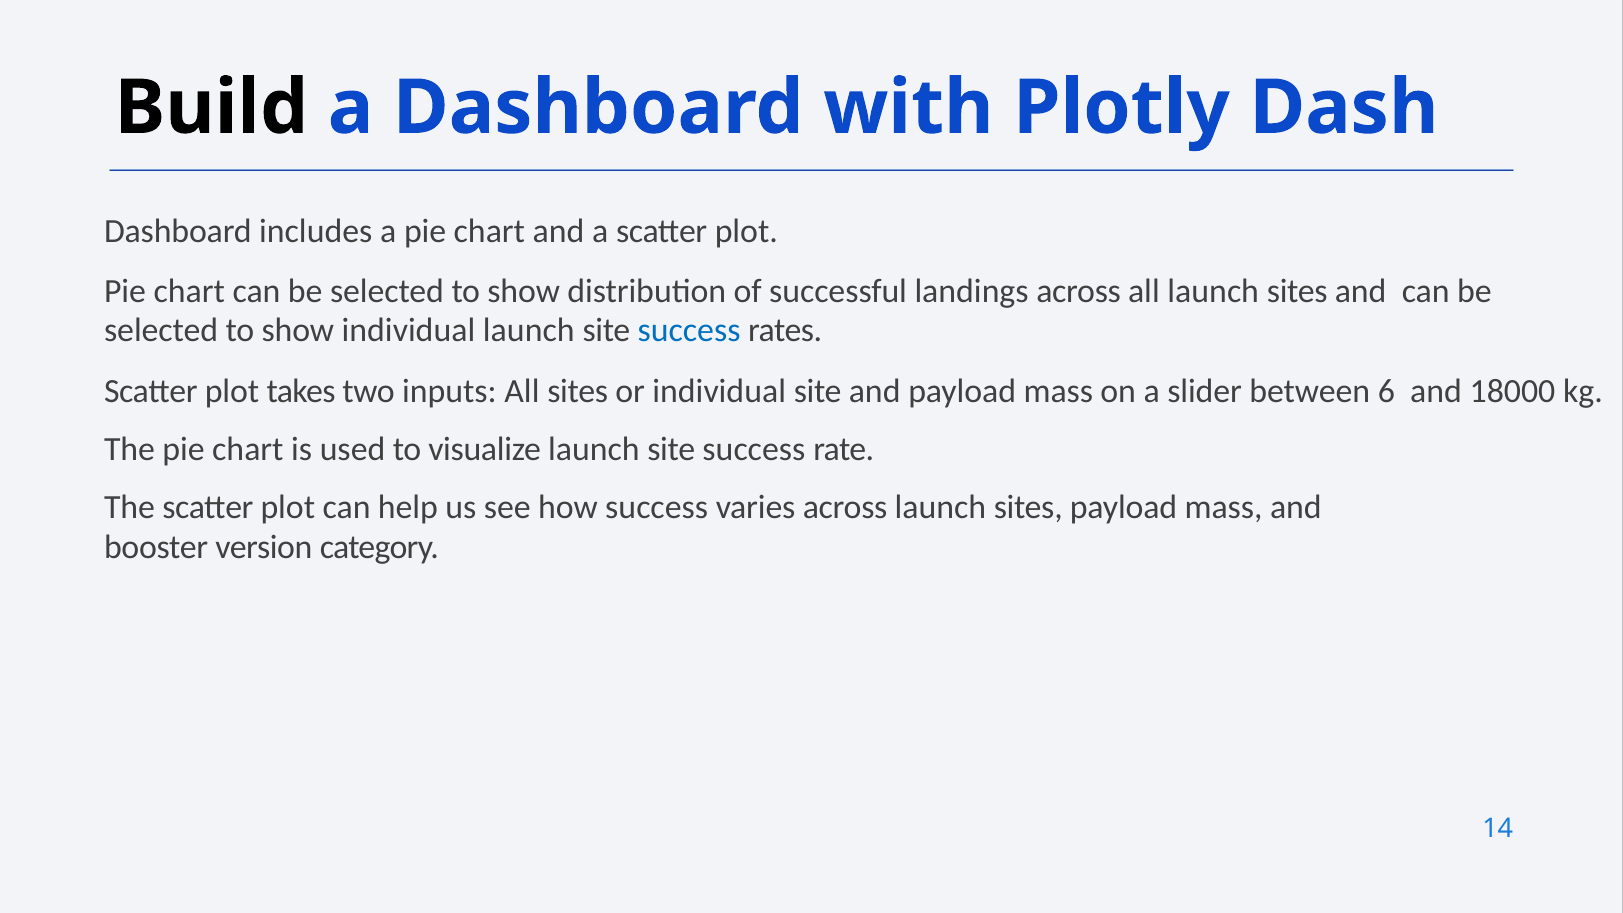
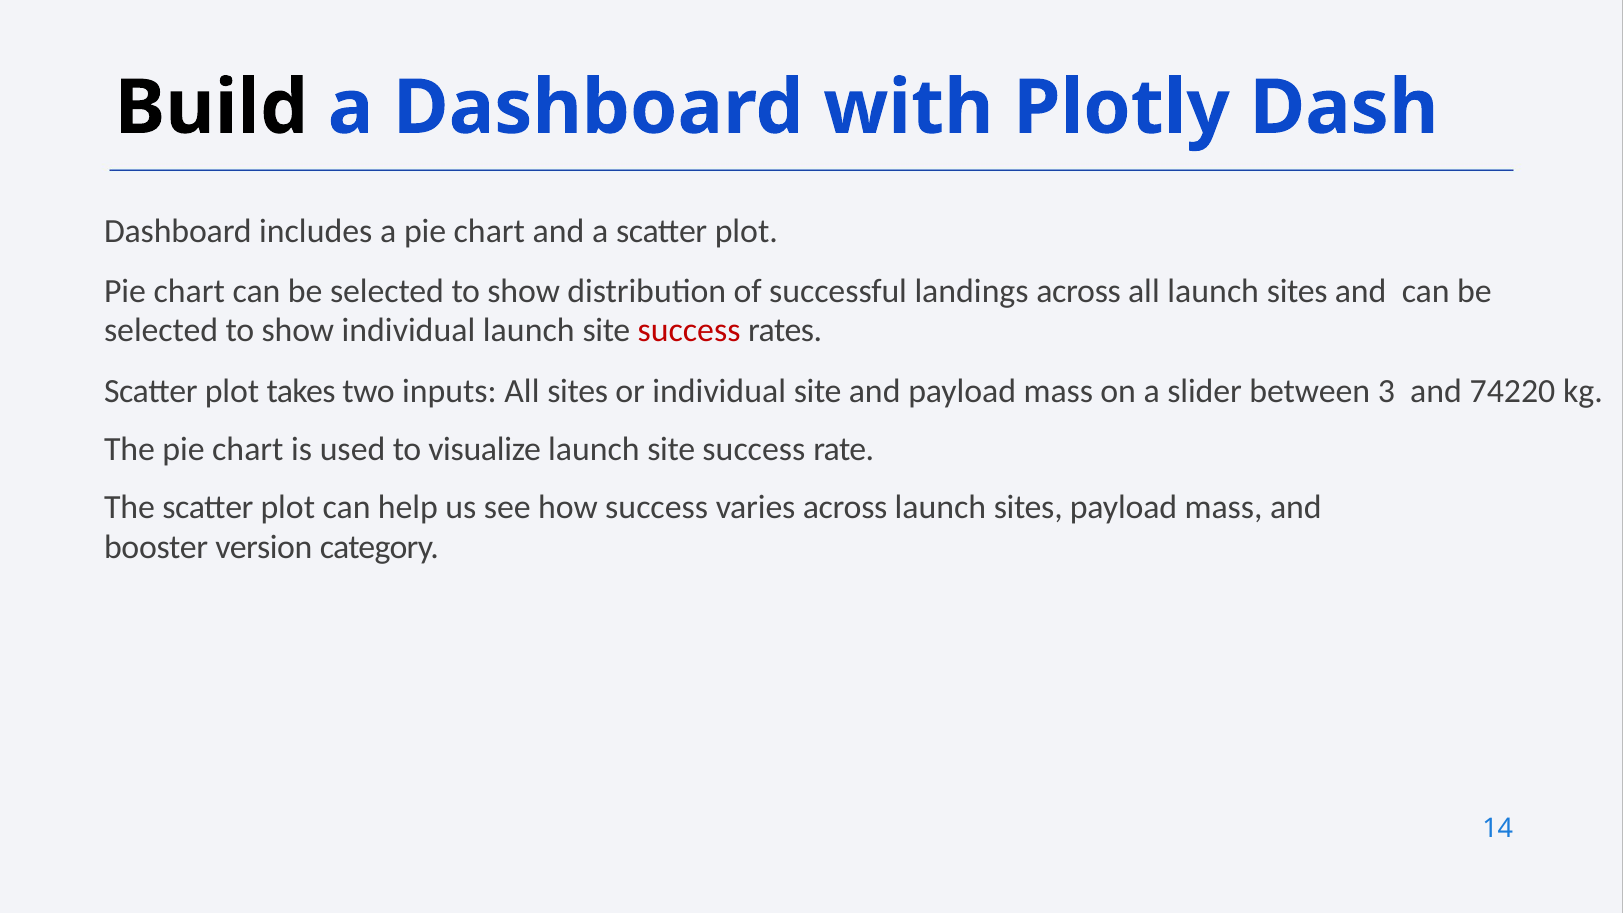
success at (689, 330) colour: blue -> red
6: 6 -> 3
18000: 18000 -> 74220
